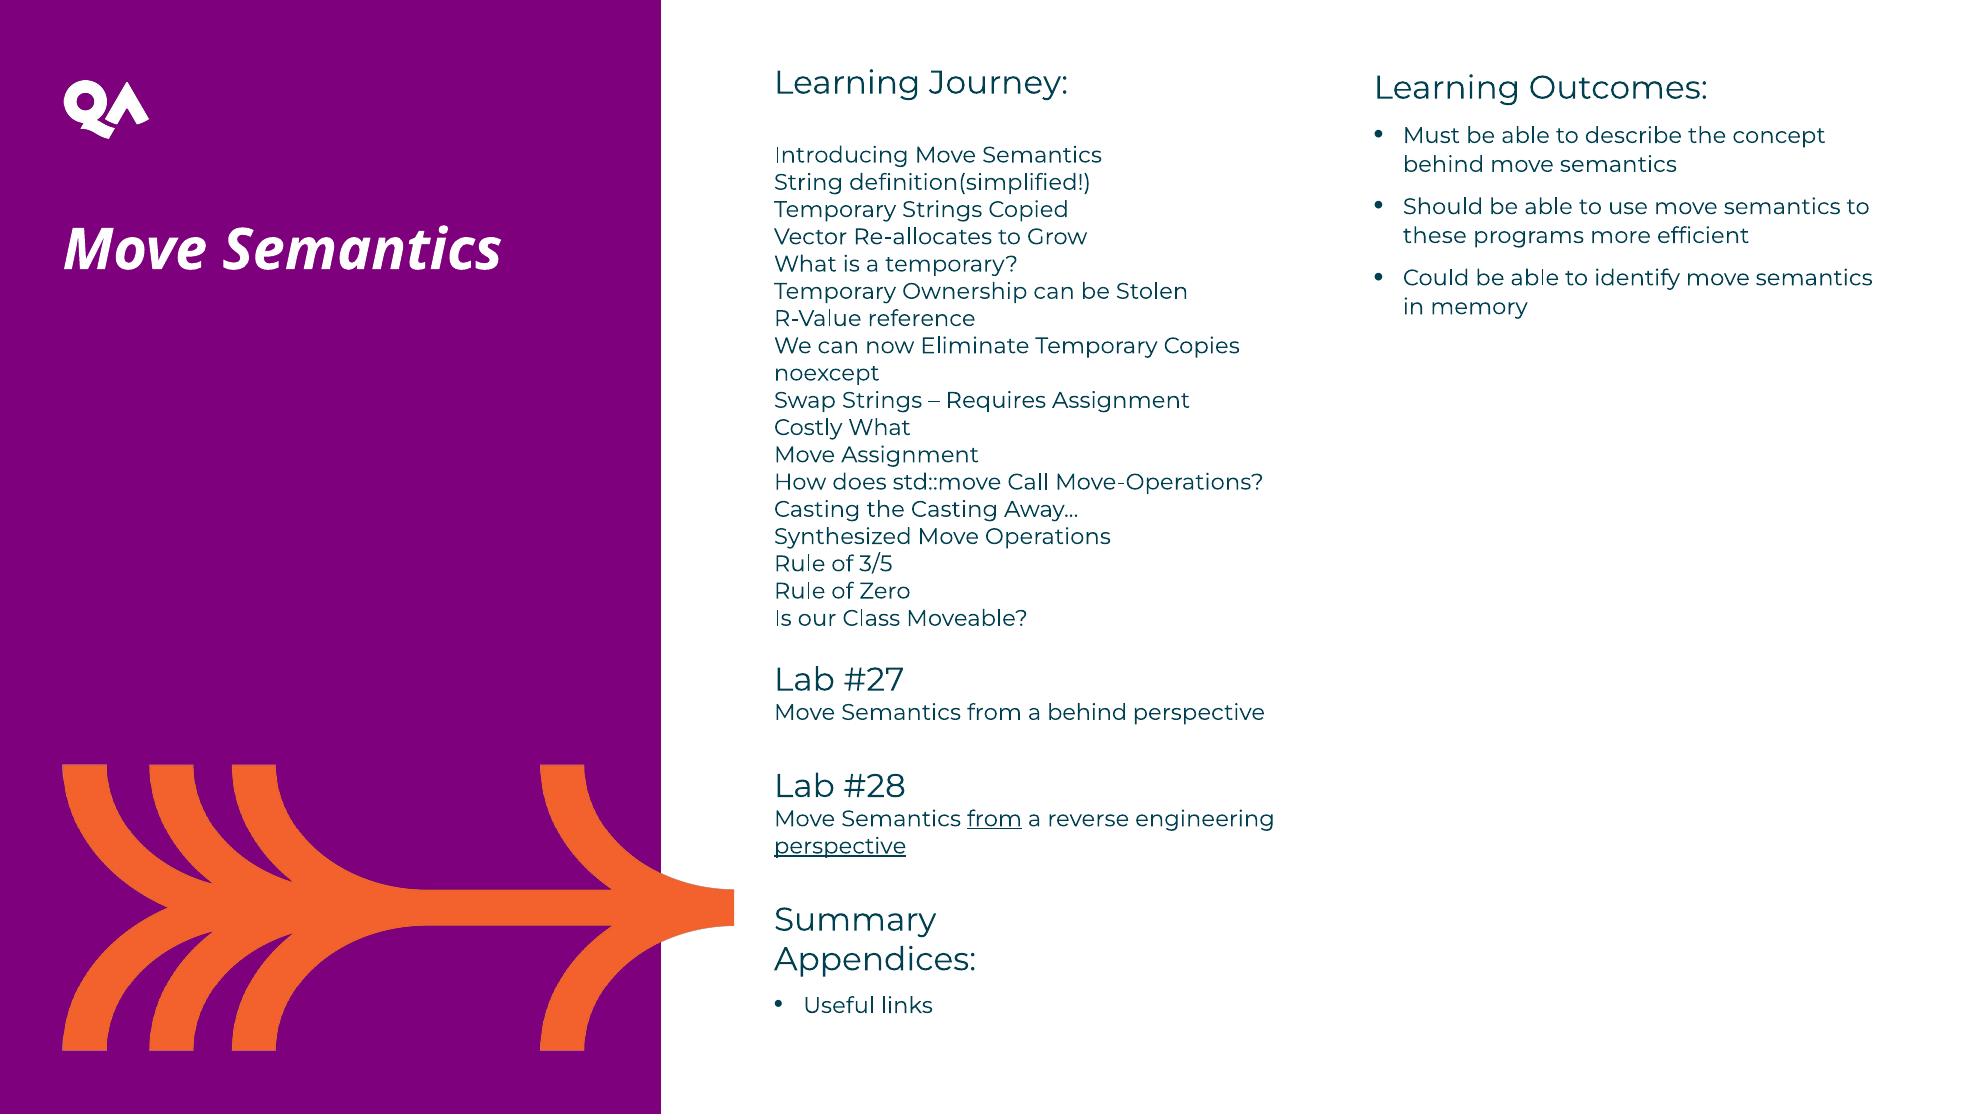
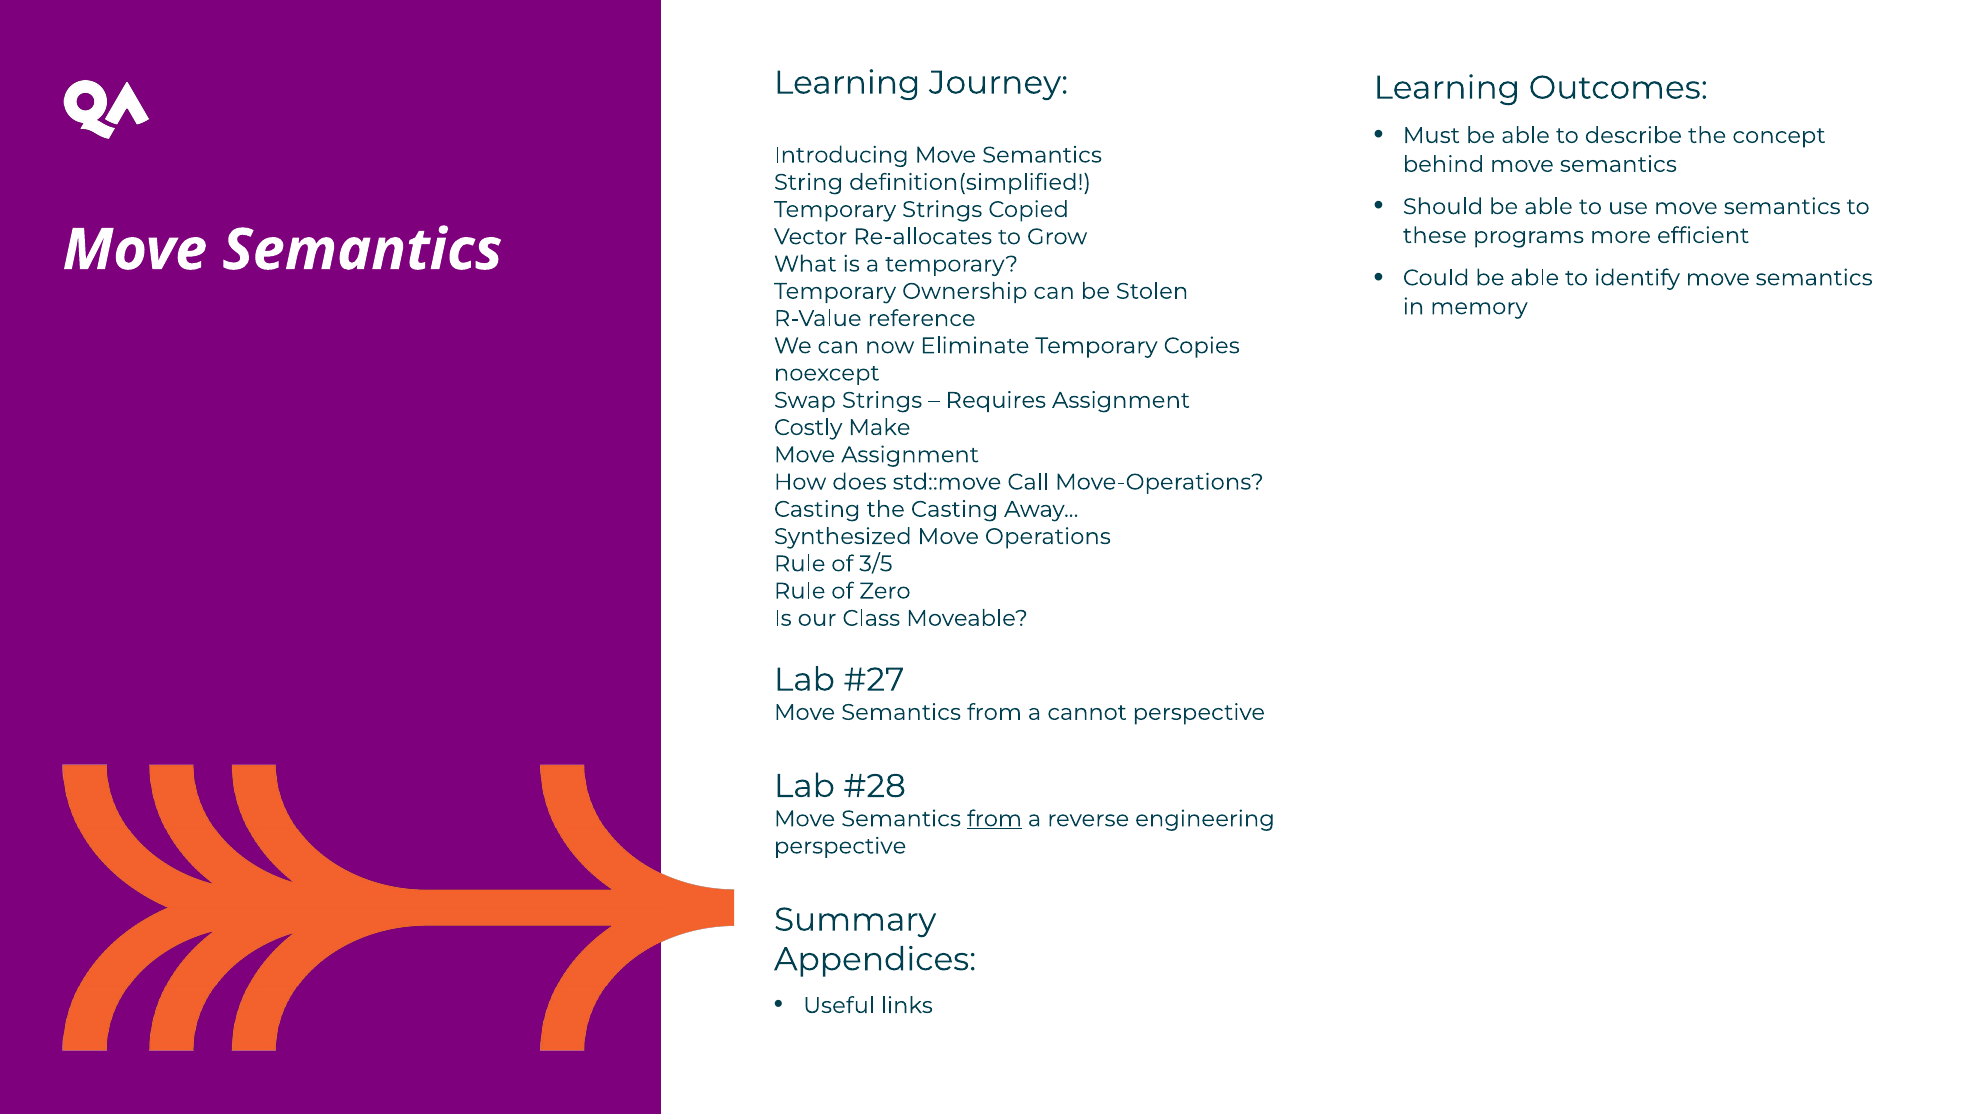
Costly What: What -> Make
a behind: behind -> cannot
perspective at (840, 846) underline: present -> none
